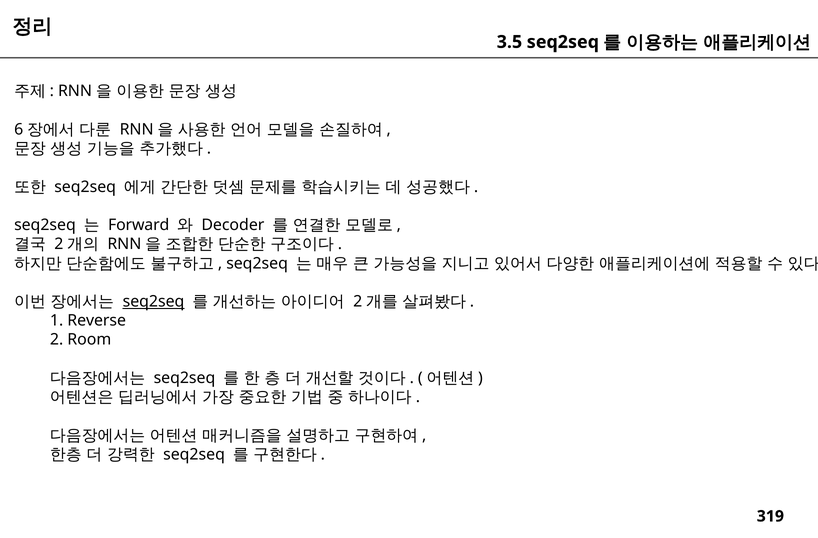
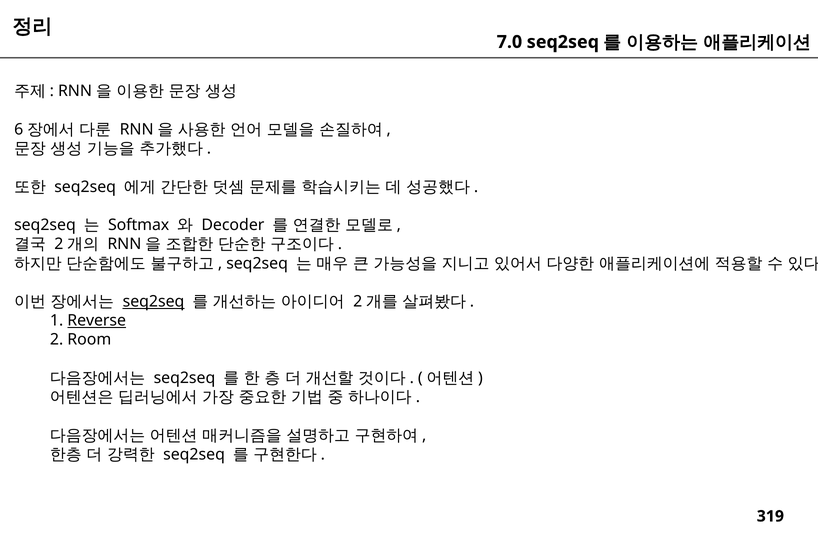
3.5: 3.5 -> 7.0
Forward: Forward -> Softmax
Reverse underline: none -> present
